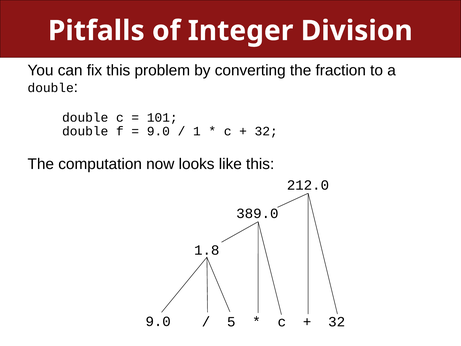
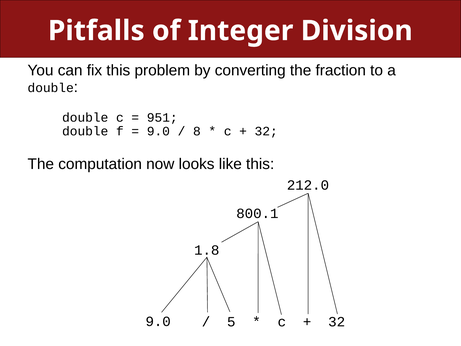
101: 101 -> 951
1: 1 -> 8
389.0: 389.0 -> 800.1
